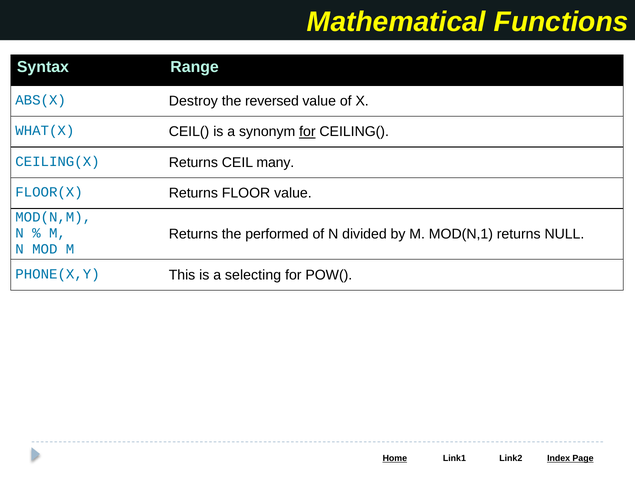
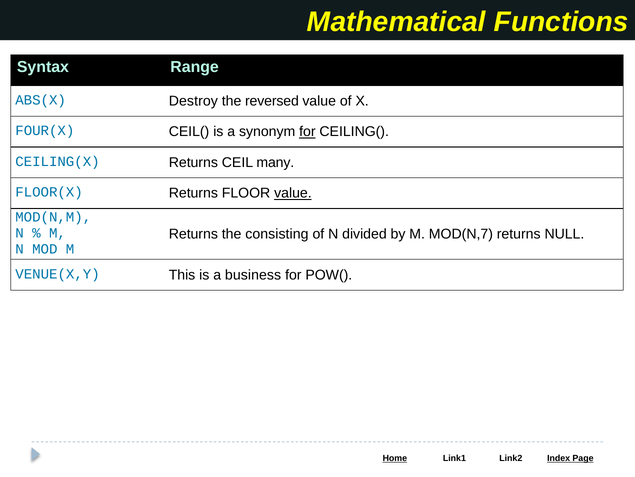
WHAT(X: WHAT(X -> FOUR(X
value at (293, 193) underline: none -> present
performed: performed -> consisting
MOD(N,1: MOD(N,1 -> MOD(N,7
PHONE(X,Y: PHONE(X,Y -> VENUE(X,Y
selecting: selecting -> business
